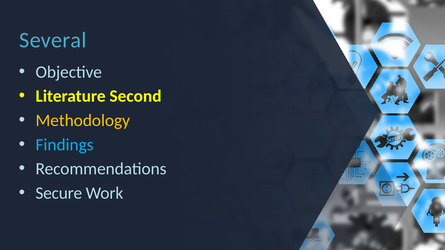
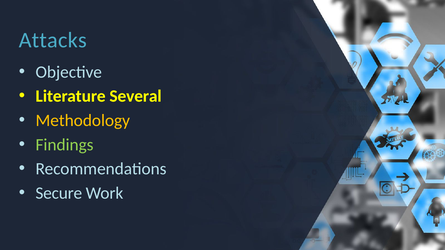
Several: Several -> Attacks
Second: Second -> Several
Findings colour: light blue -> light green
